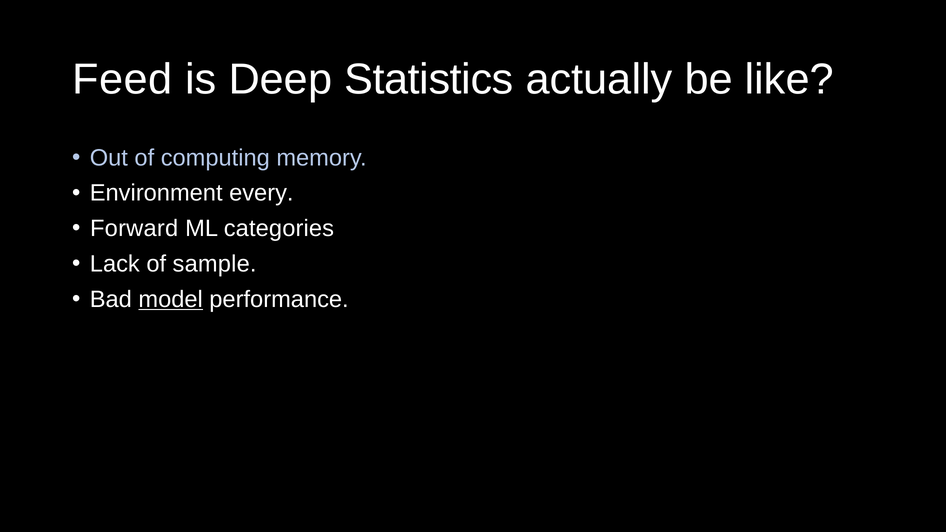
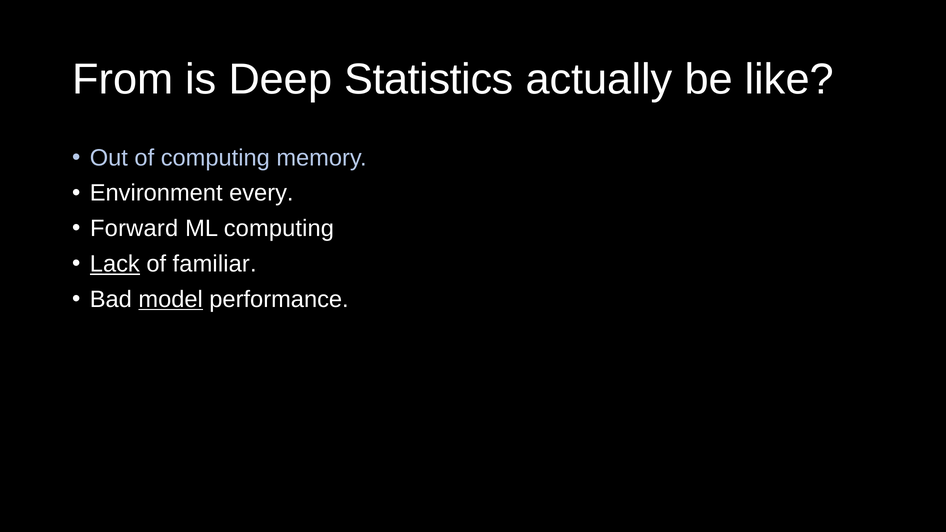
Feed: Feed -> From
ML categories: categories -> computing
Lack underline: none -> present
sample: sample -> familiar
